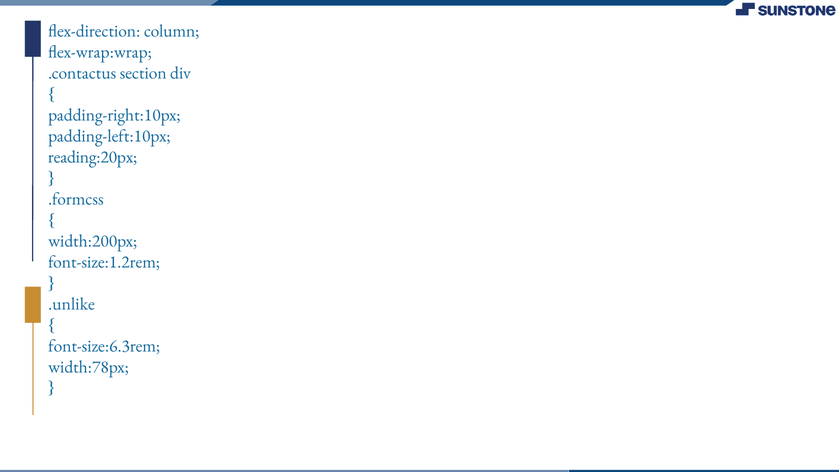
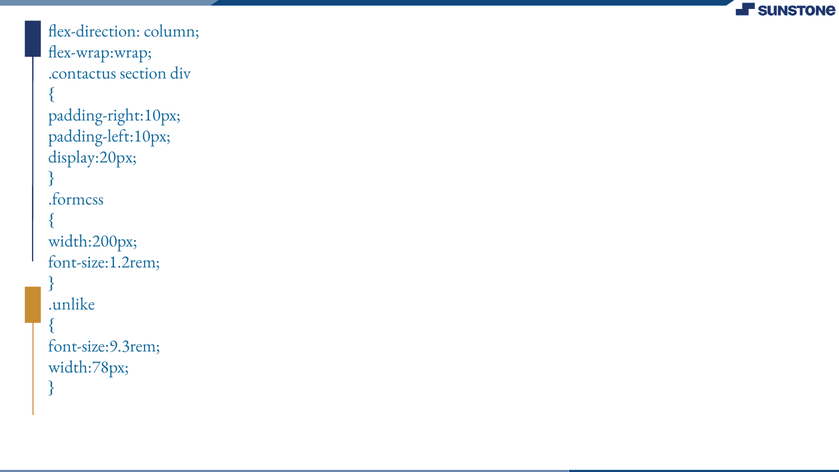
reading:20px: reading:20px -> display:20px
font-size:6.3rem: font-size:6.3rem -> font-size:9.3rem
